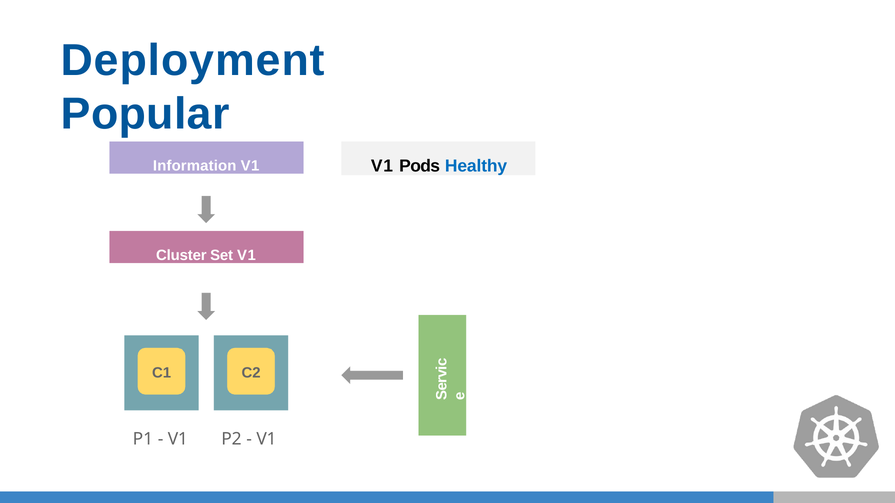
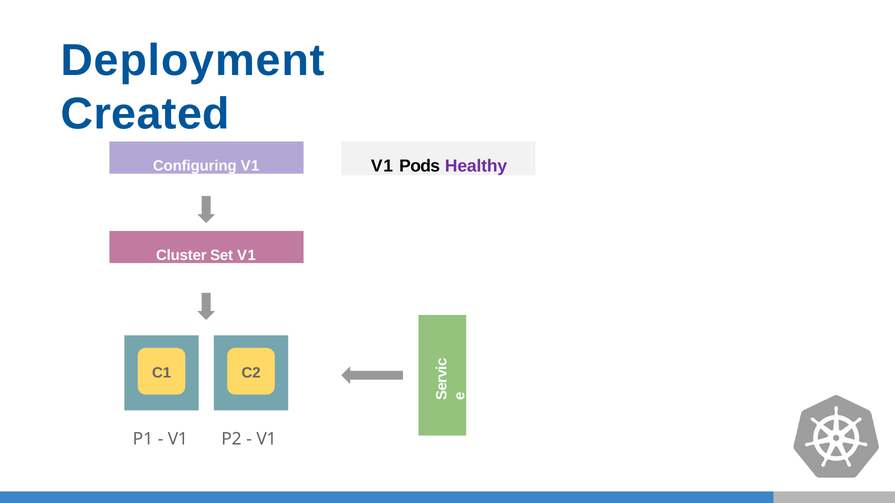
Popular: Popular -> Created
Healthy colour: blue -> purple
Information: Information -> Configuring
